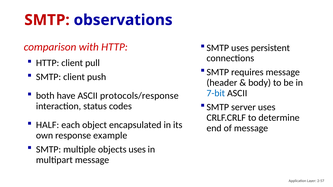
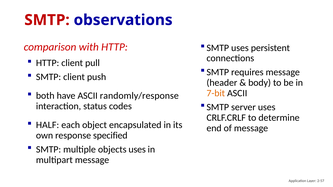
7-bit colour: blue -> orange
protocols/response: protocols/response -> randomly/response
example: example -> specified
